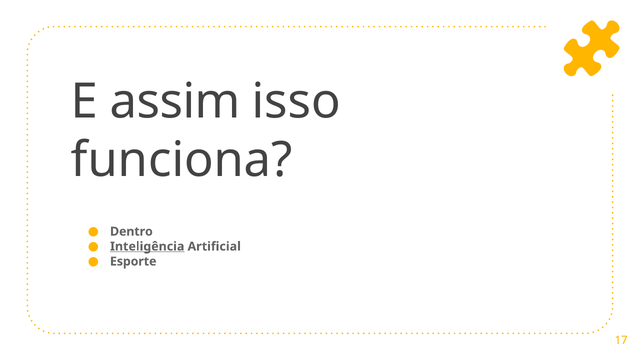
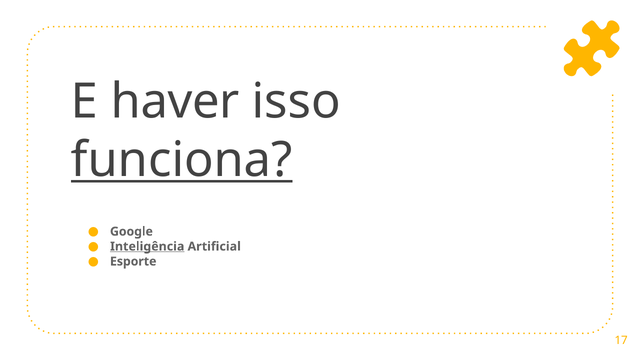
assim: assim -> haver
funciona underline: none -> present
Dentro: Dentro -> Google
